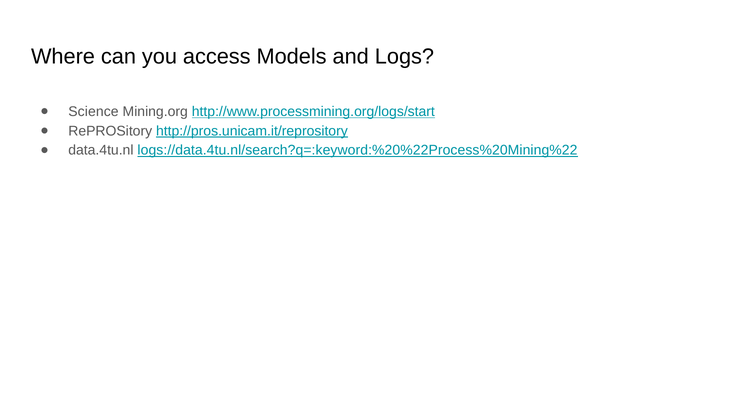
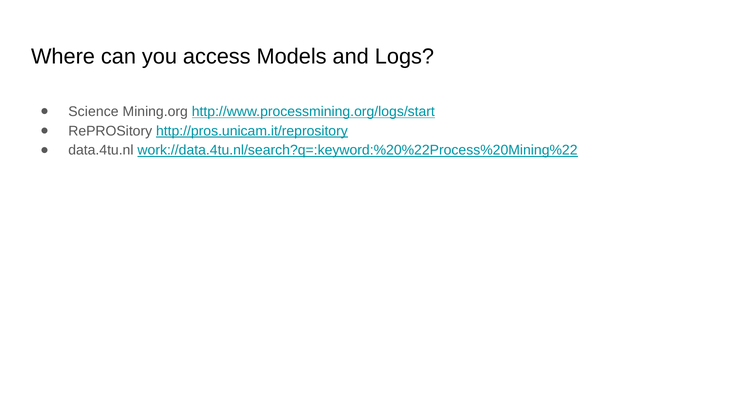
logs://data.4tu.nl/search?q=:keyword:%20%22Process%20Mining%22: logs://data.4tu.nl/search?q=:keyword:%20%22Process%20Mining%22 -> work://data.4tu.nl/search?q=:keyword:%20%22Process%20Mining%22
